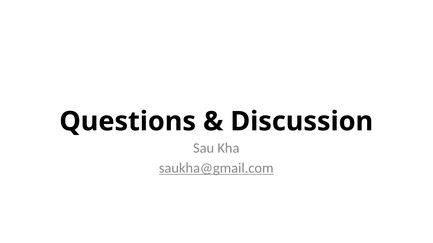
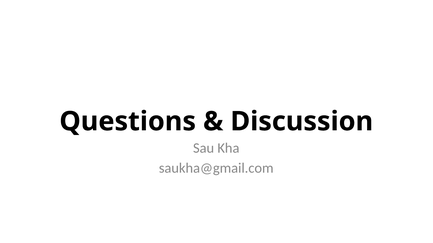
saukha@gmail.com underline: present -> none
